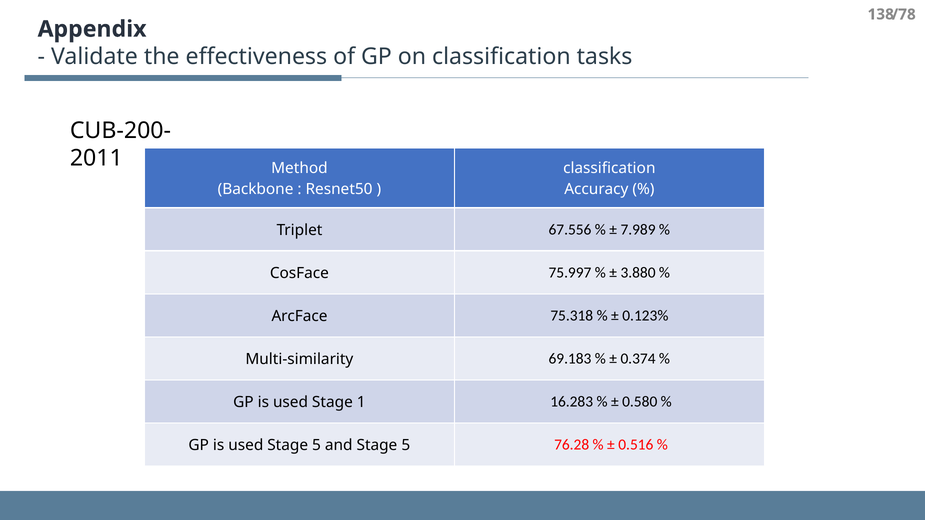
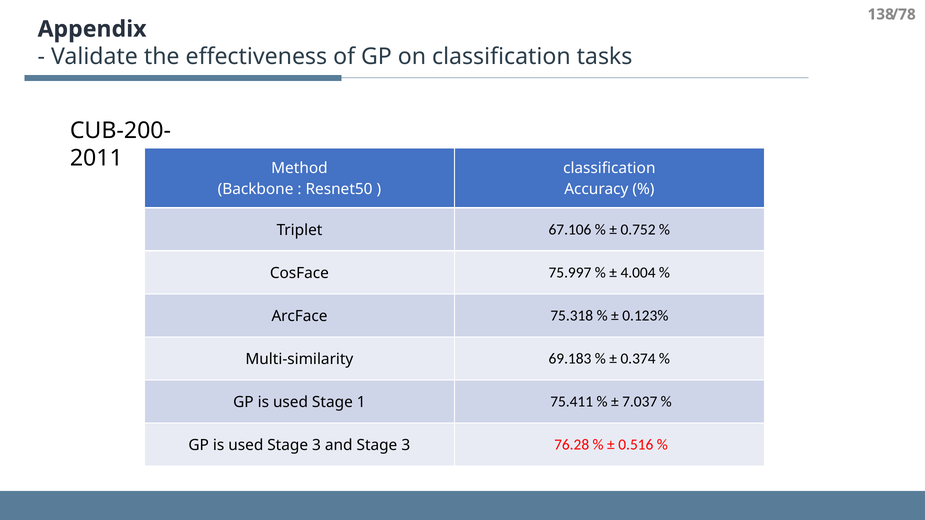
67.556: 67.556 -> 67.106
7.989: 7.989 -> 0.752
3.880: 3.880 -> 4.004
16.283: 16.283 -> 75.411
0.580: 0.580 -> 7.037
used Stage 5: 5 -> 3
and Stage 5: 5 -> 3
